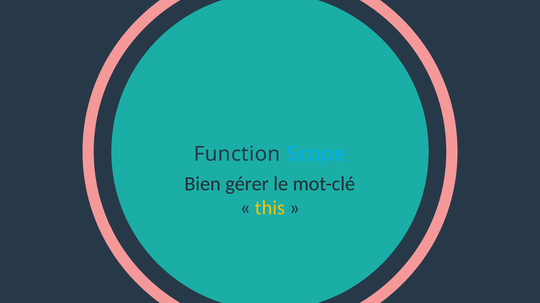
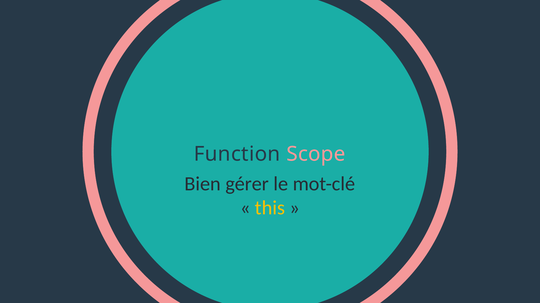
Scope colour: light blue -> pink
